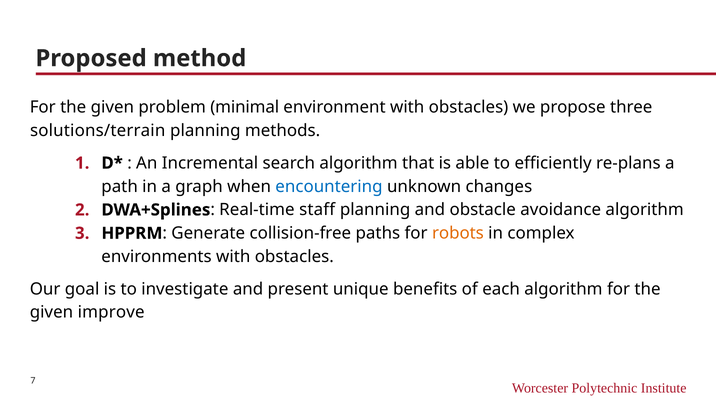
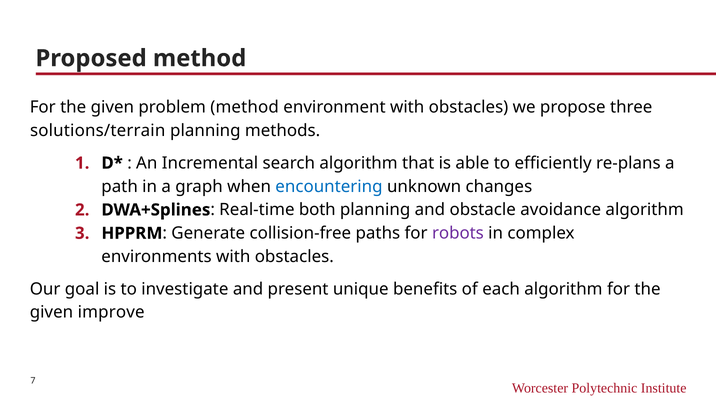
problem minimal: minimal -> method
staff: staff -> both
robots colour: orange -> purple
